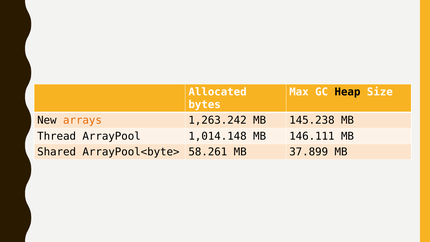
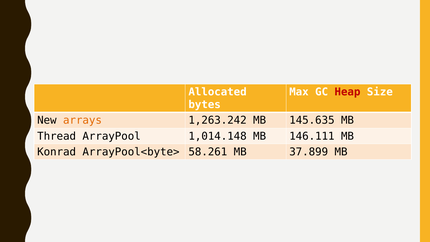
Heap colour: black -> red
145.238: 145.238 -> 145.635
Shared: Shared -> Konrad
